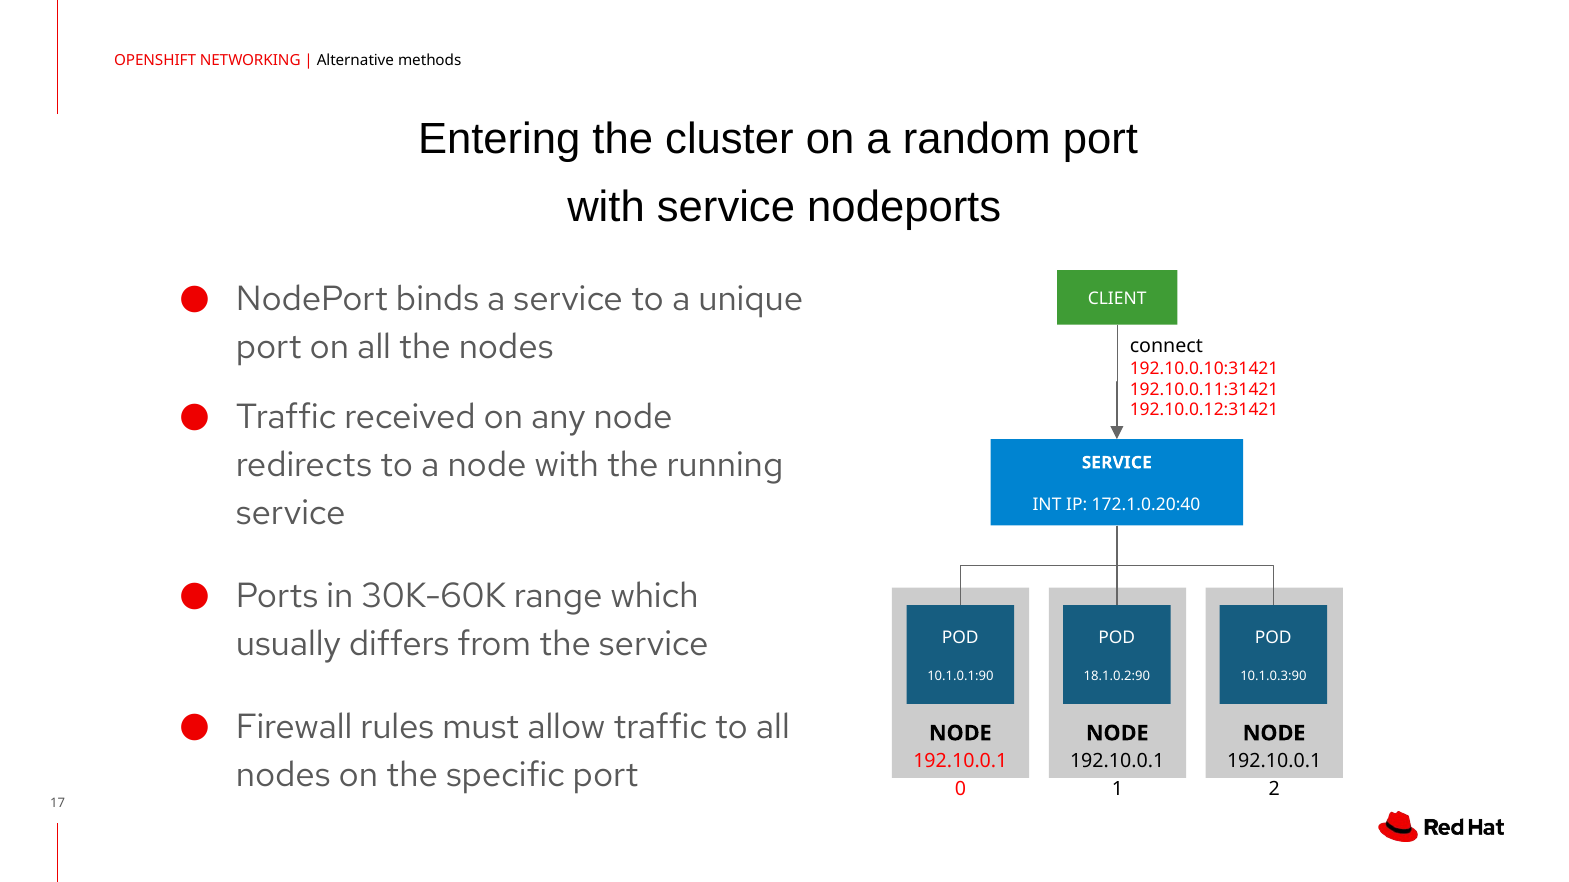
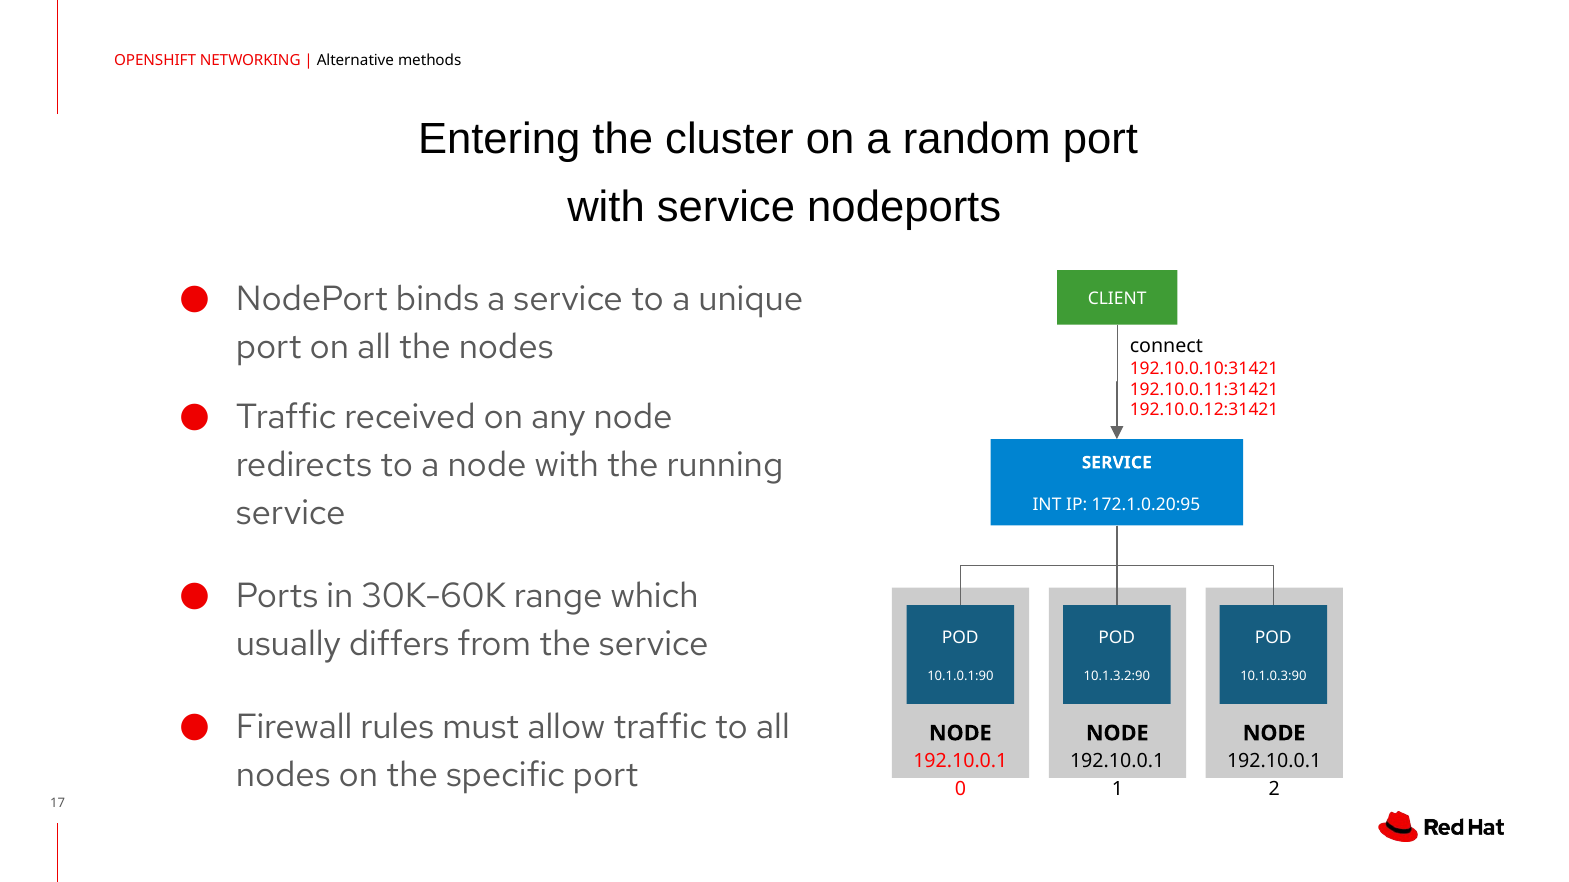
172.1.0.20:40: 172.1.0.20:40 -> 172.1.0.20:95
18.1.0.2:90: 18.1.0.2:90 -> 10.1.3.2:90
